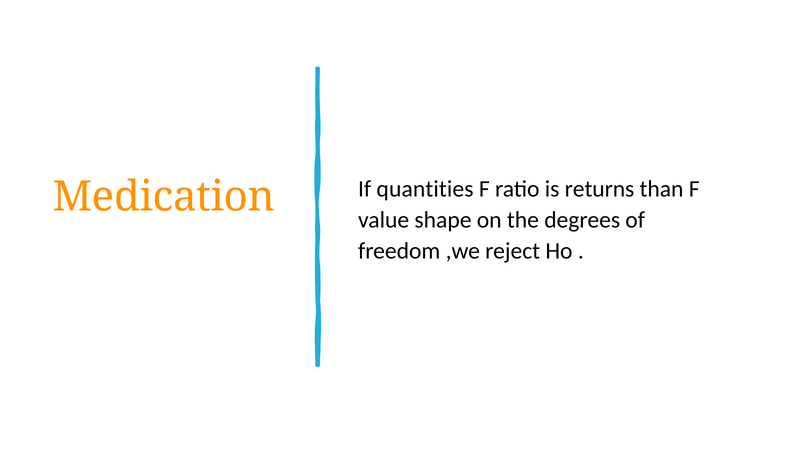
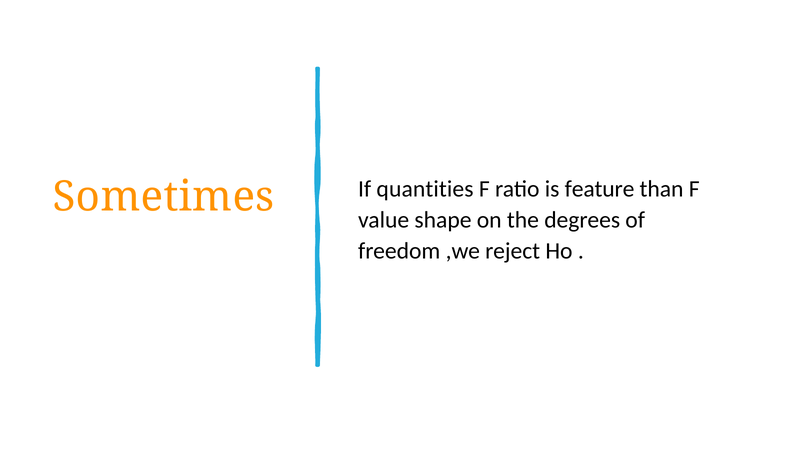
Medication: Medication -> Sometimes
returns: returns -> feature
